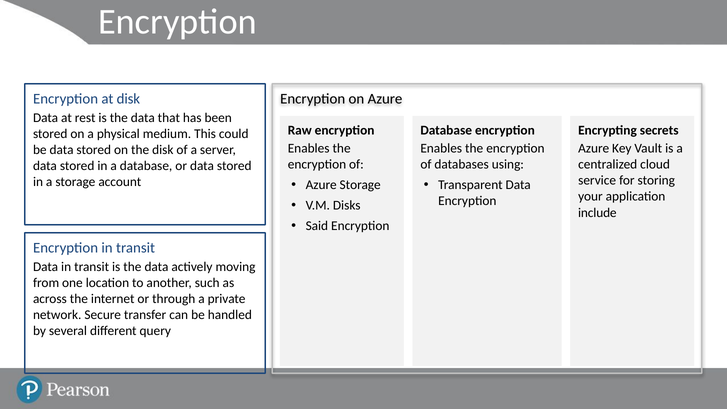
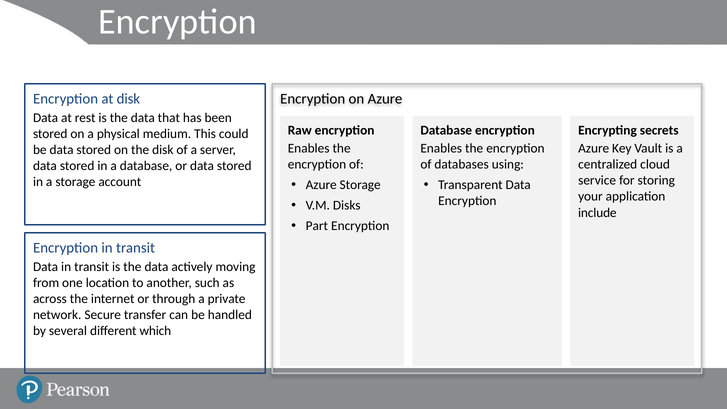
Said: Said -> Part
query: query -> which
